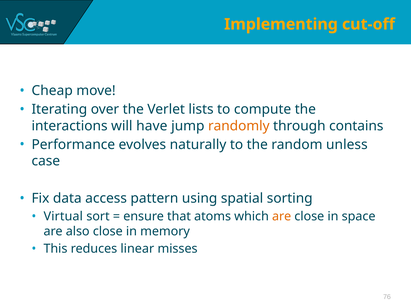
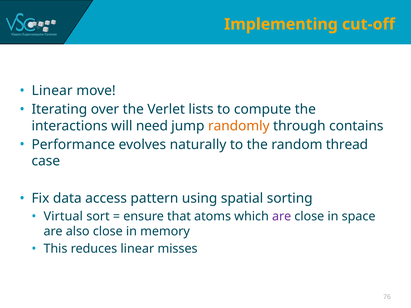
Cheap at (52, 91): Cheap -> Linear
have: have -> need
unless: unless -> thread
are at (282, 217) colour: orange -> purple
